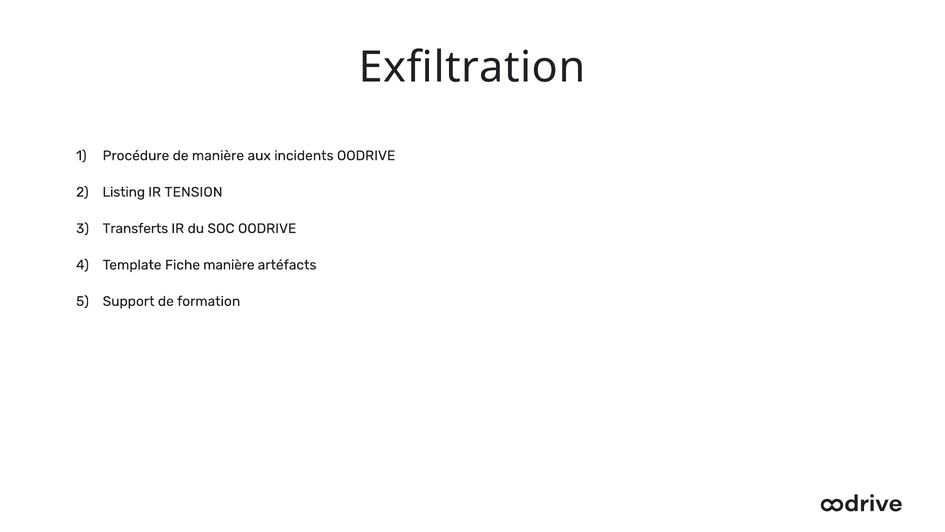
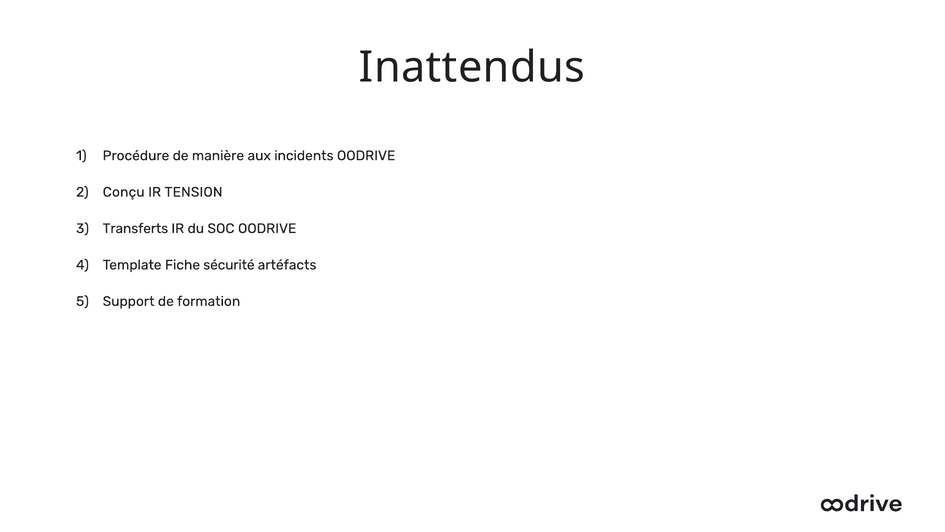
Exfiltration: Exfiltration -> Inattendus
Listing: Listing -> Conçu
Fiche manière: manière -> sécurité
